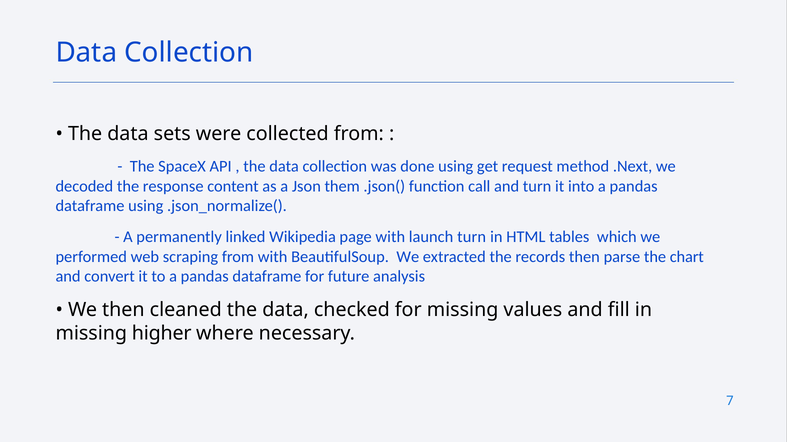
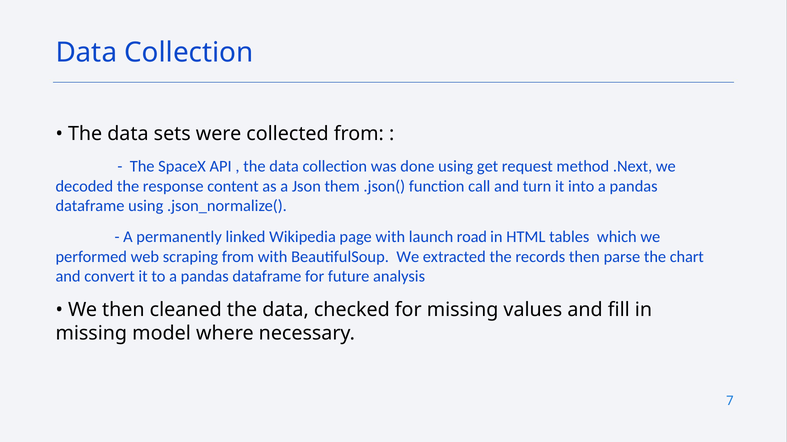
launch turn: turn -> road
higher: higher -> model
